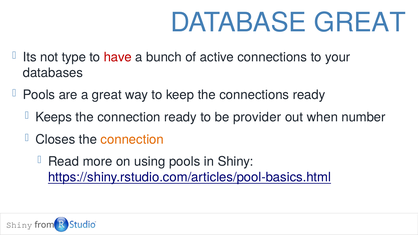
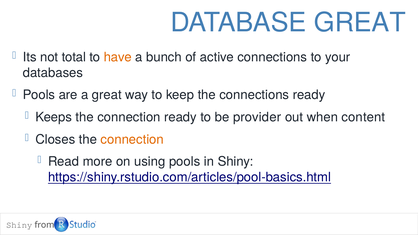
type: type -> total
have colour: red -> orange
number: number -> content
